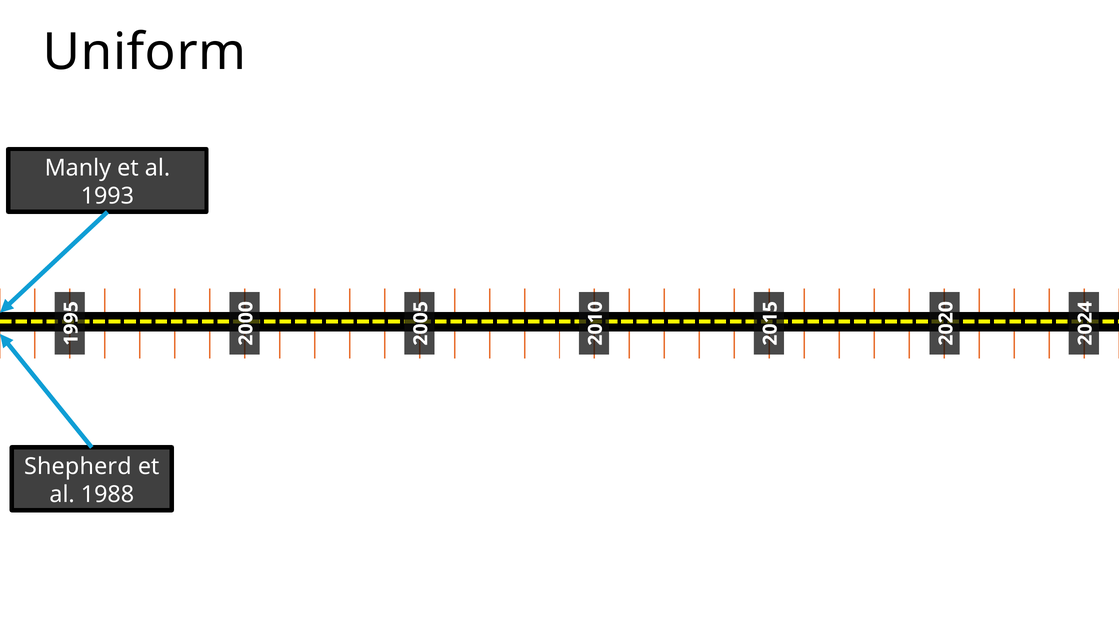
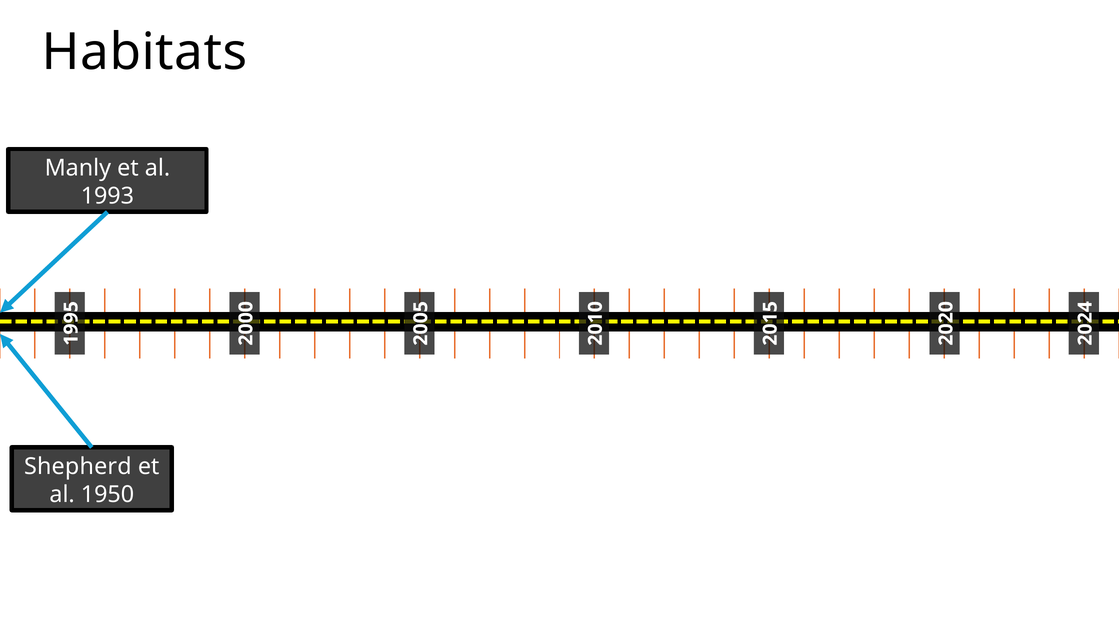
Uniform: Uniform -> Habitats
1988: 1988 -> 1950
